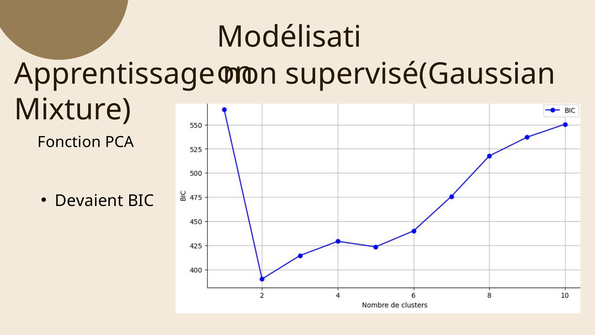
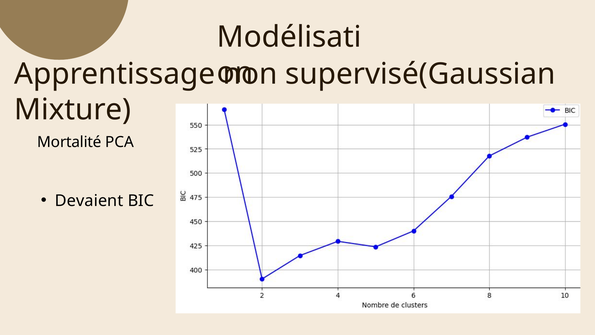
Fonction: Fonction -> Mortalité
